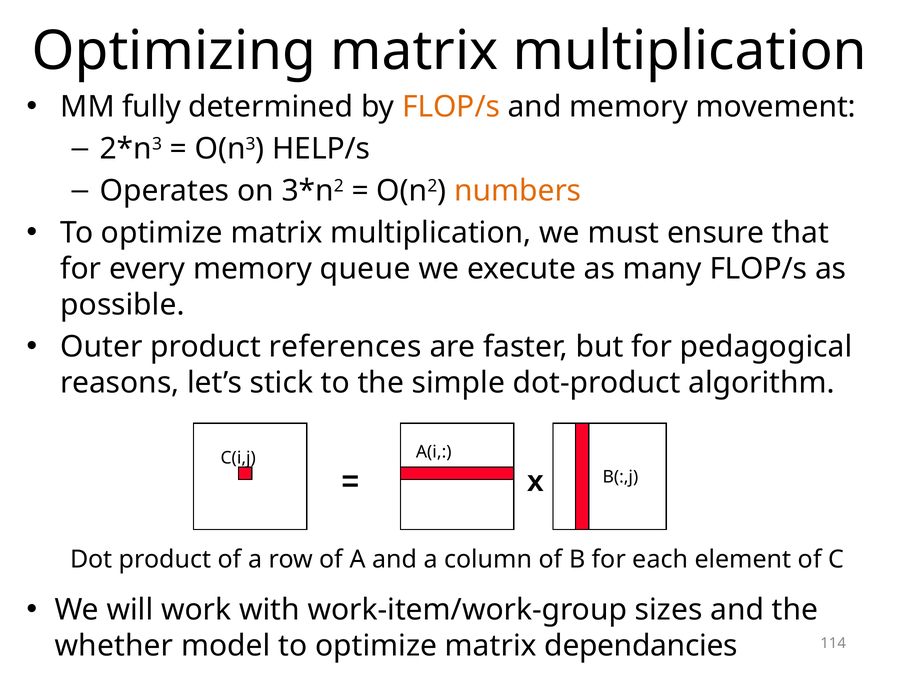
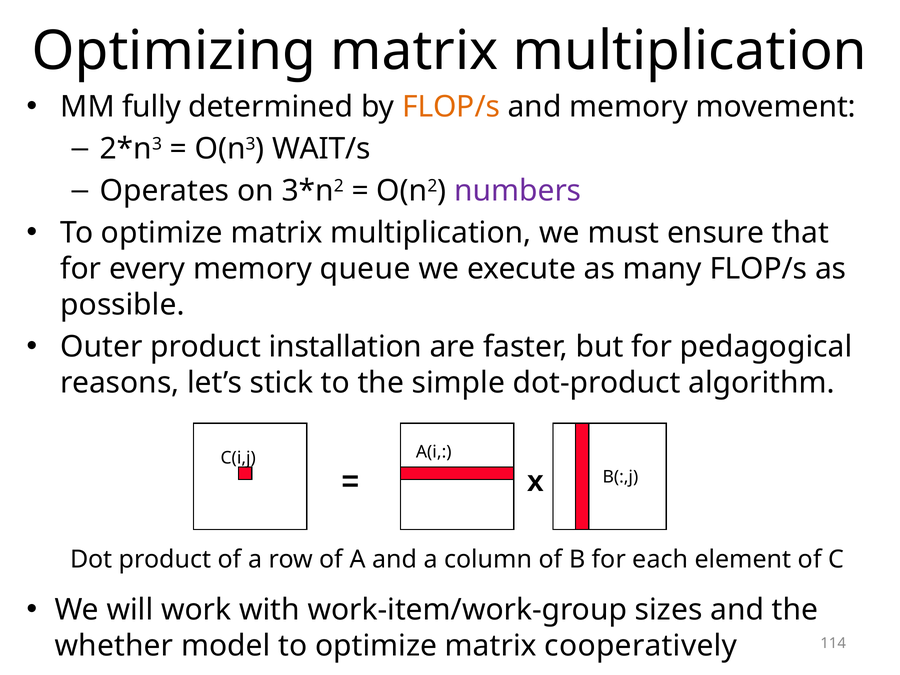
HELP/s: HELP/s -> WAIT/s
numbers colour: orange -> purple
references: references -> installation
dependancies: dependancies -> cooperatively
